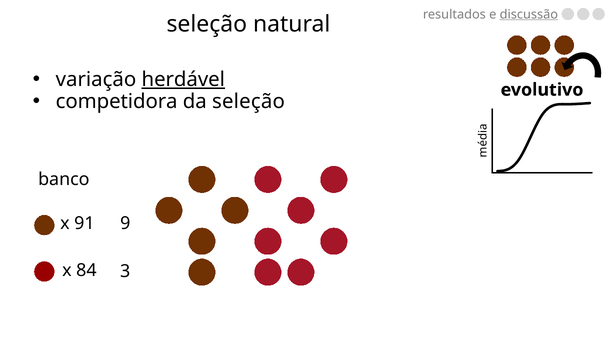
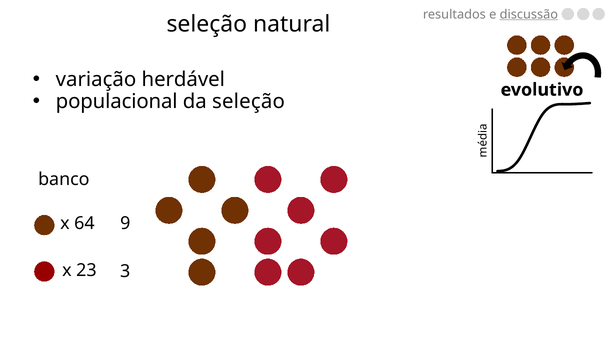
herdável underline: present -> none
competidora: competidora -> populacional
91: 91 -> 64
84: 84 -> 23
